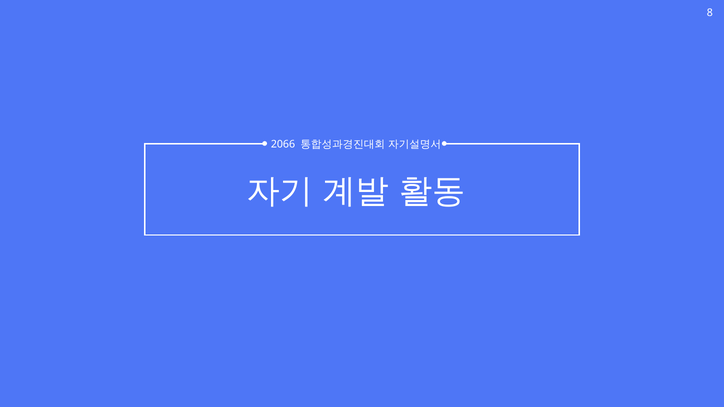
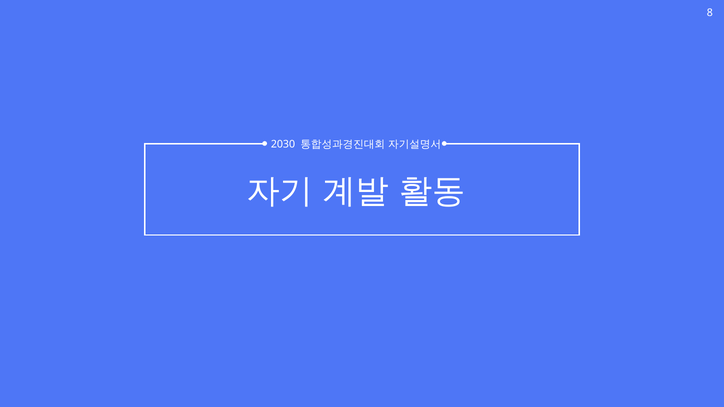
2066: 2066 -> 2030
